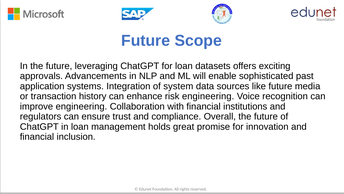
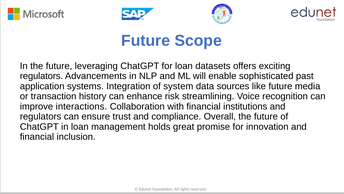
approvals at (41, 76): approvals -> regulators
risk engineering: engineering -> streamlining
improve engineering: engineering -> interactions
